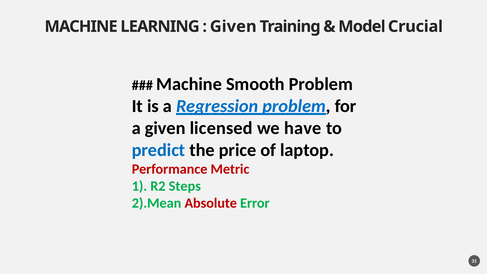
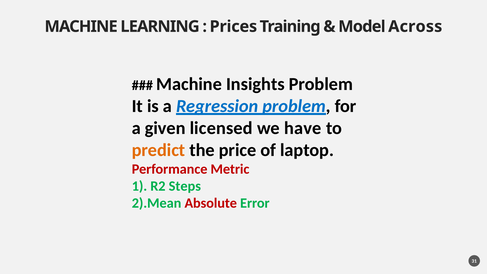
Given at (233, 26): Given -> Prices
Crucial: Crucial -> Across
Smooth: Smooth -> Insights
predict colour: blue -> orange
